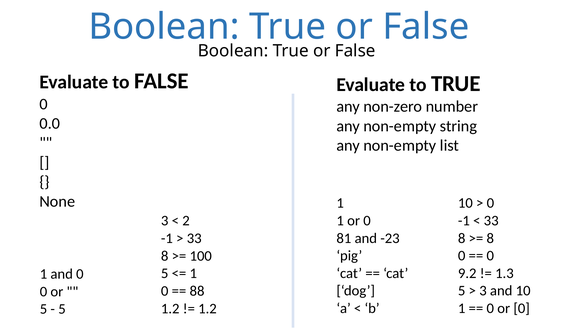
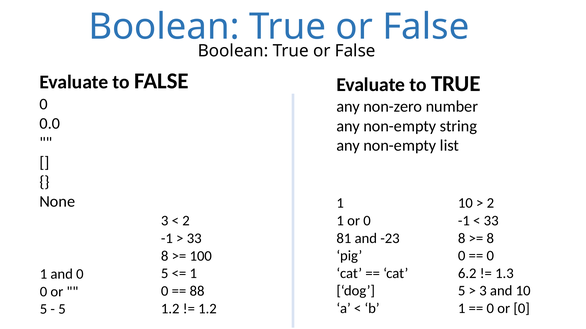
0 at (490, 203): 0 -> 2
9.2: 9.2 -> 6.2
